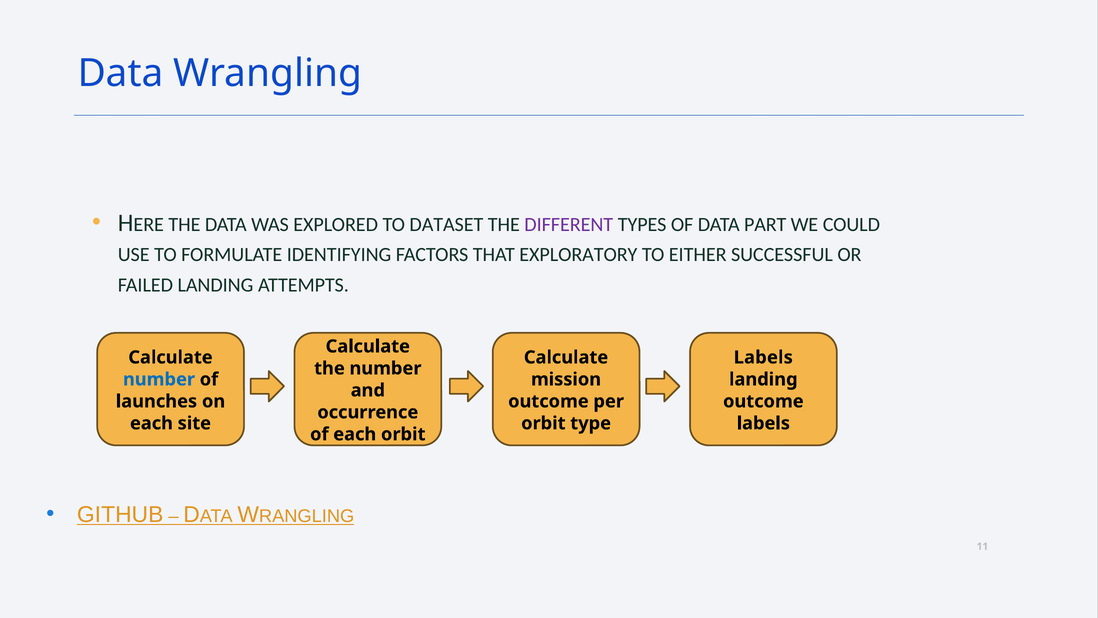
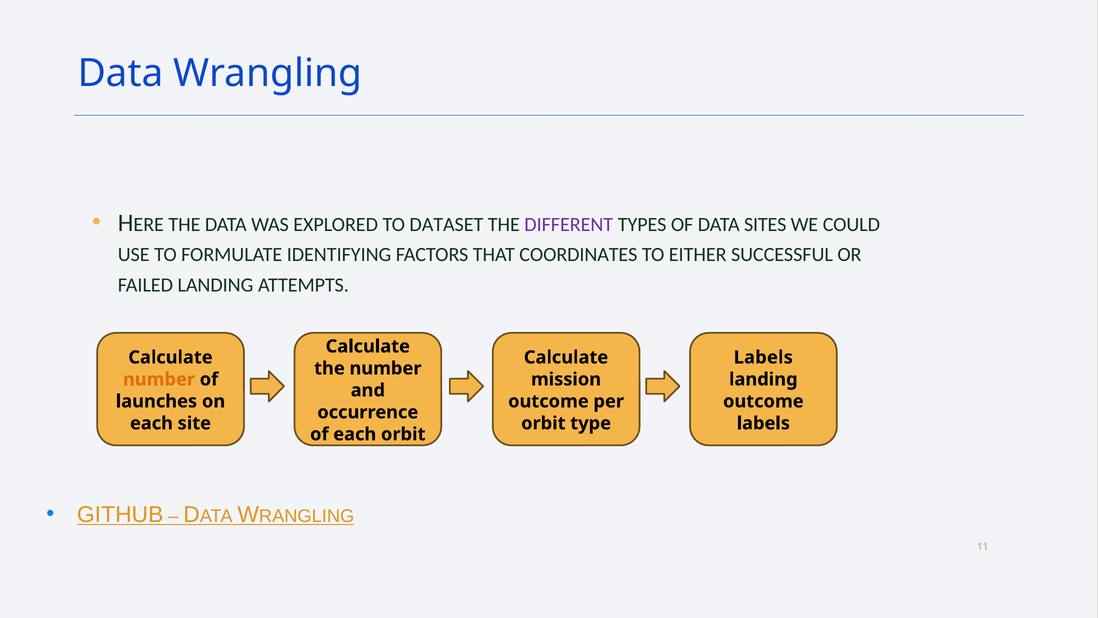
PART: PART -> SITES
EXPLORATORY: EXPLORATORY -> COORDINATES
number at (159, 379) colour: blue -> orange
